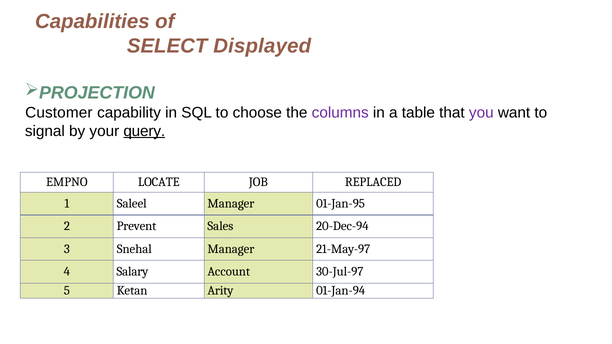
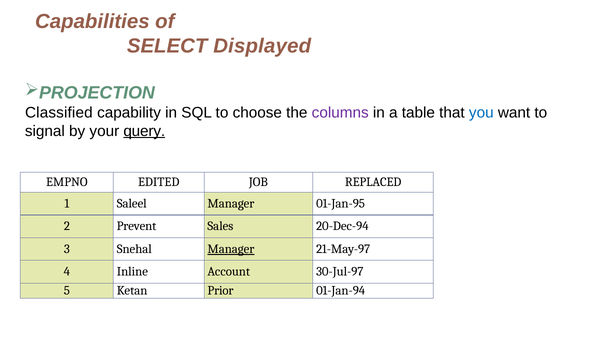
Customer: Customer -> Classified
you colour: purple -> blue
LOCATE: LOCATE -> EDITED
Manager at (231, 249) underline: none -> present
Salary: Salary -> Inline
Arity: Arity -> Prior
